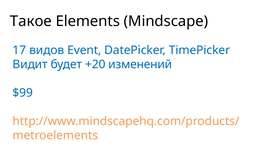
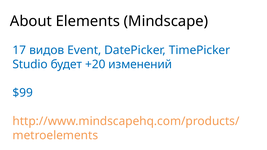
Такое: Такое -> About
Видит: Видит -> Studio
